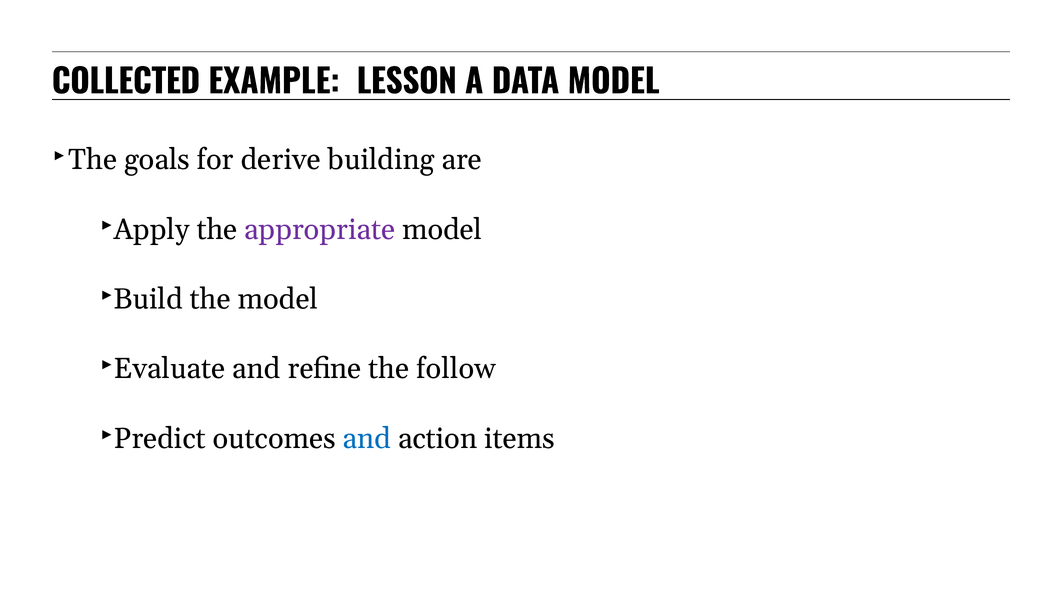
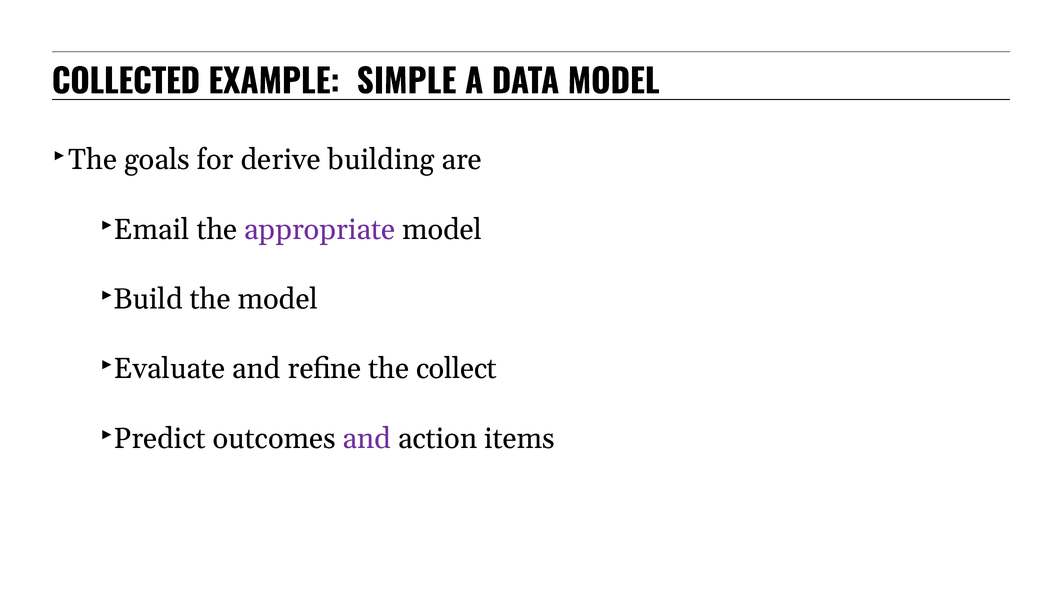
LESSON: LESSON -> SIMPLE
Apply: Apply -> Email
follow: follow -> collect
and at (367, 439) colour: blue -> purple
